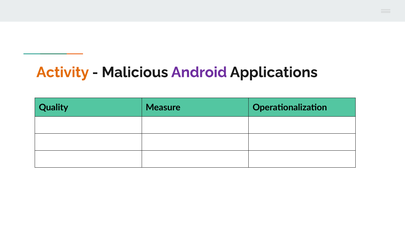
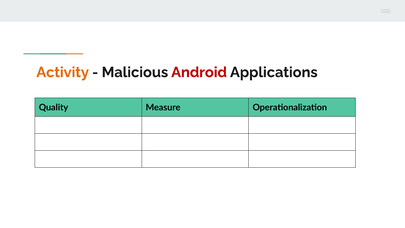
Android colour: purple -> red
